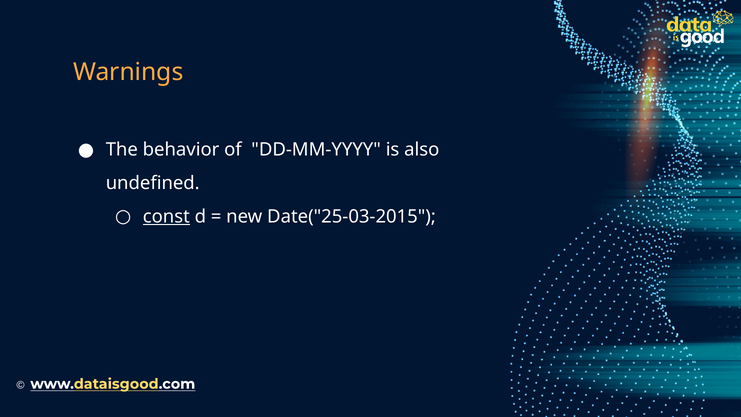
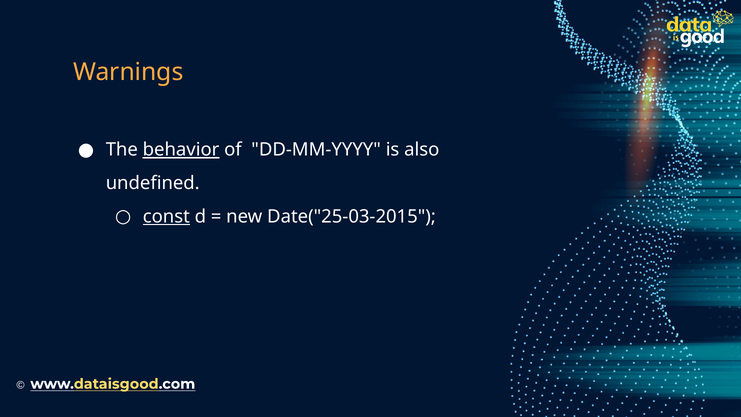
behavior underline: none -> present
